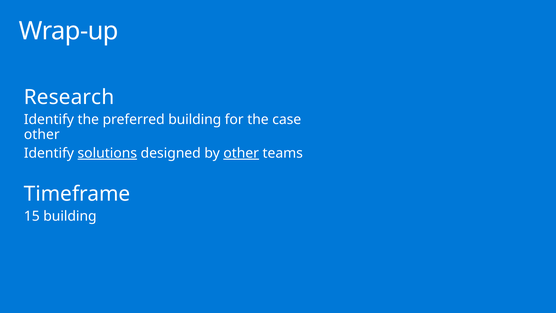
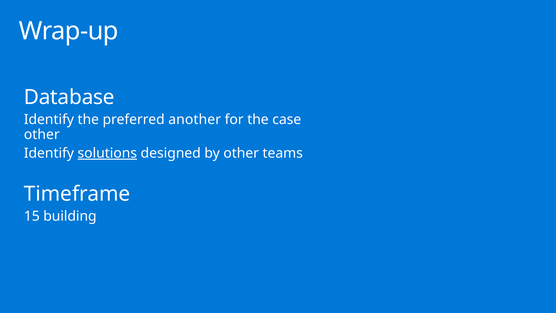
Research: Research -> Database
preferred building: building -> another
other at (241, 153) underline: present -> none
